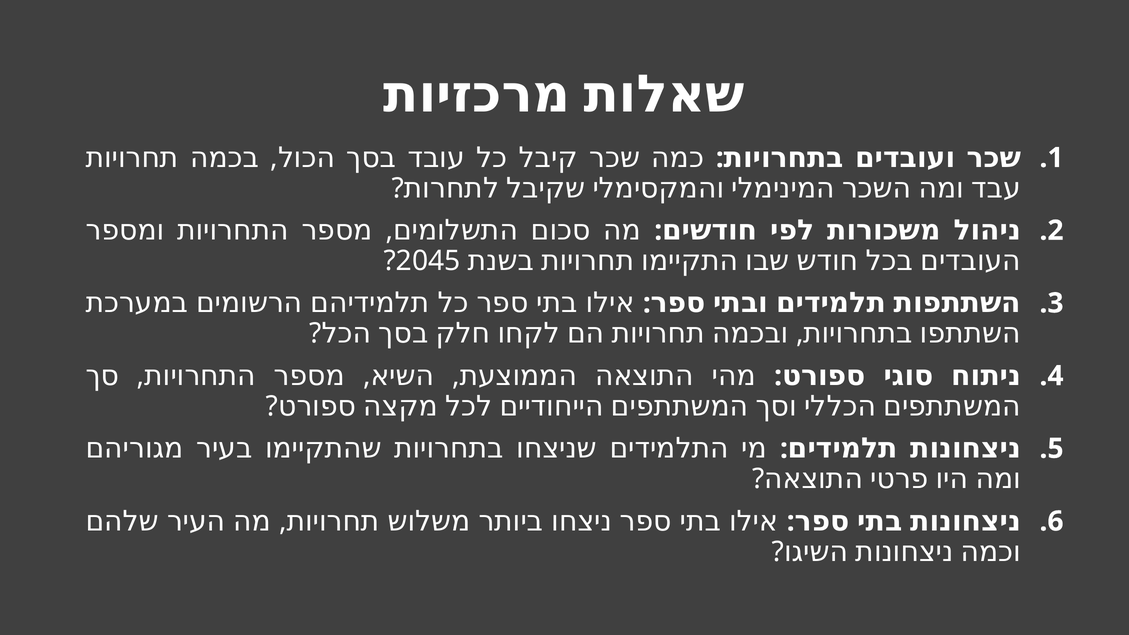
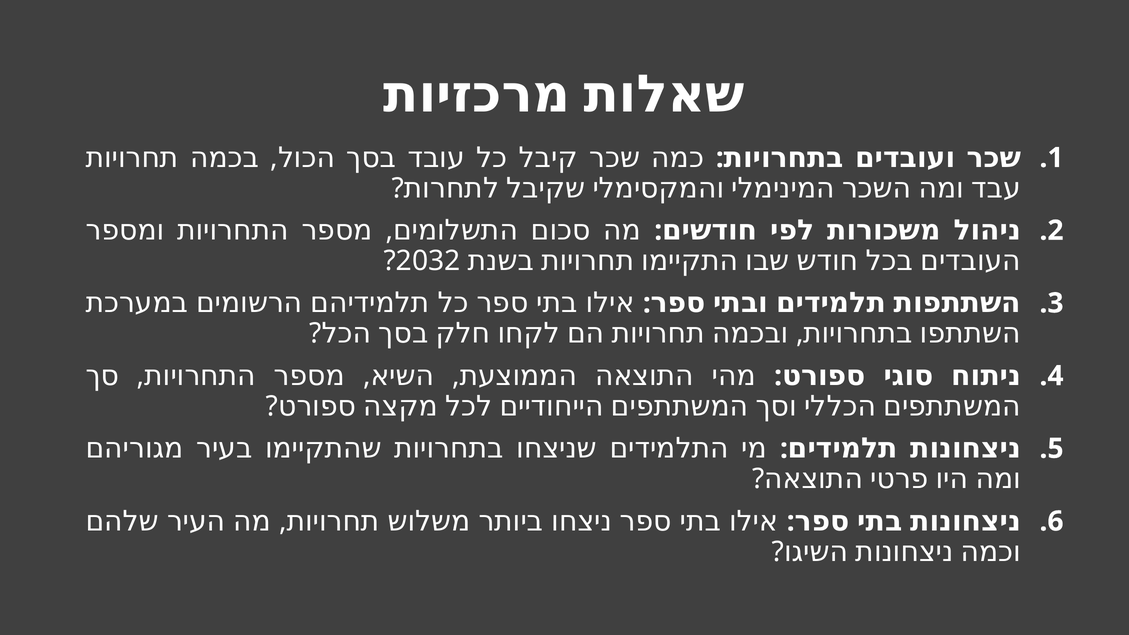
2045: 2045 -> 2032
